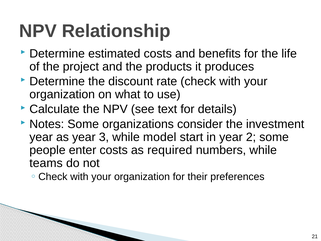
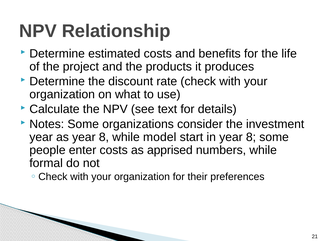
as year 3: 3 -> 8
in year 2: 2 -> 8
required: required -> apprised
teams: teams -> formal
